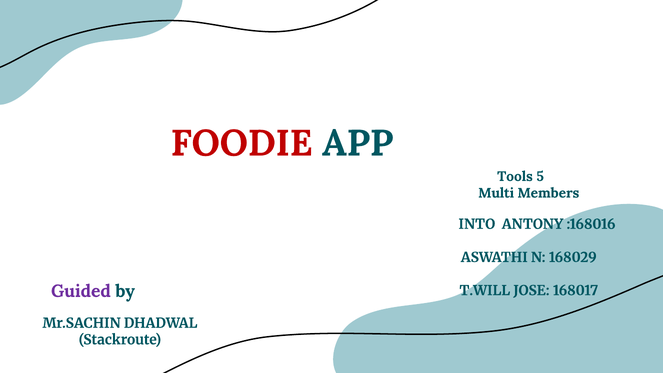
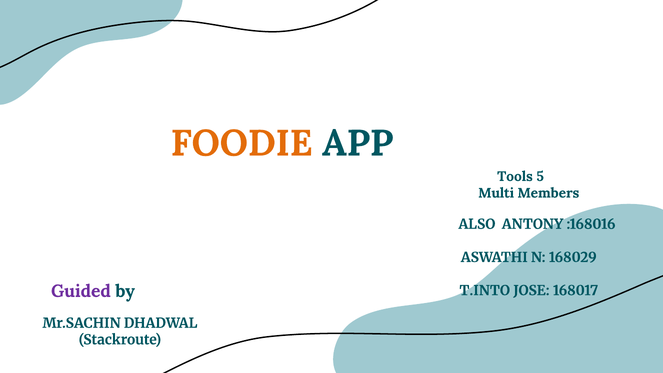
FOODIE colour: red -> orange
INTO: INTO -> ALSO
T.WILL: T.WILL -> T.INTO
